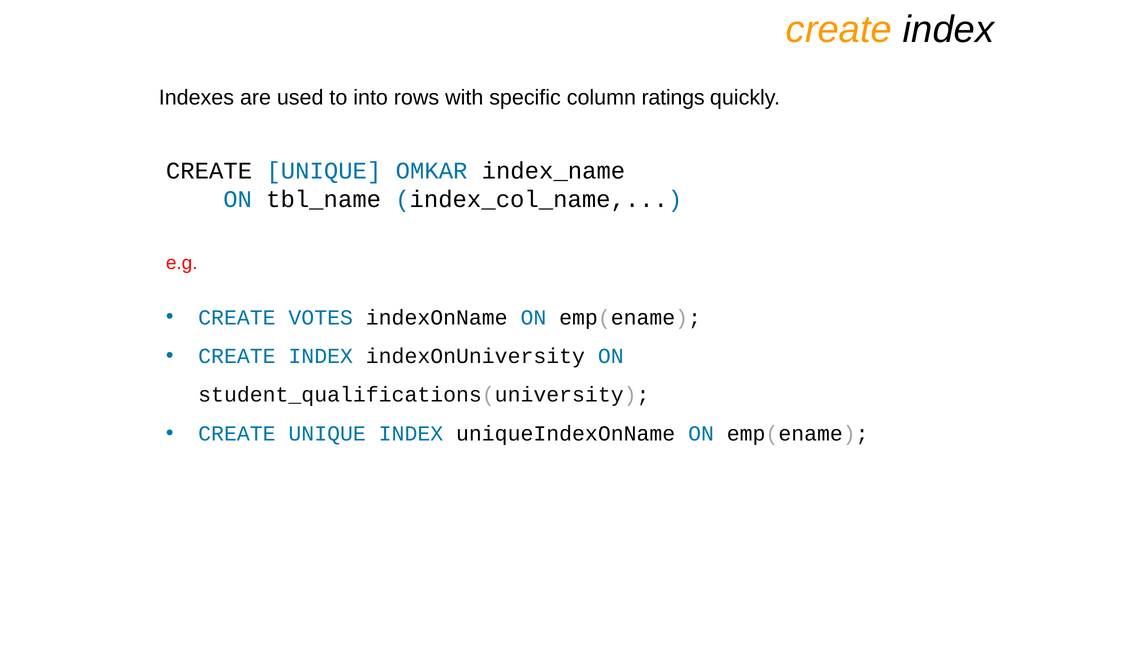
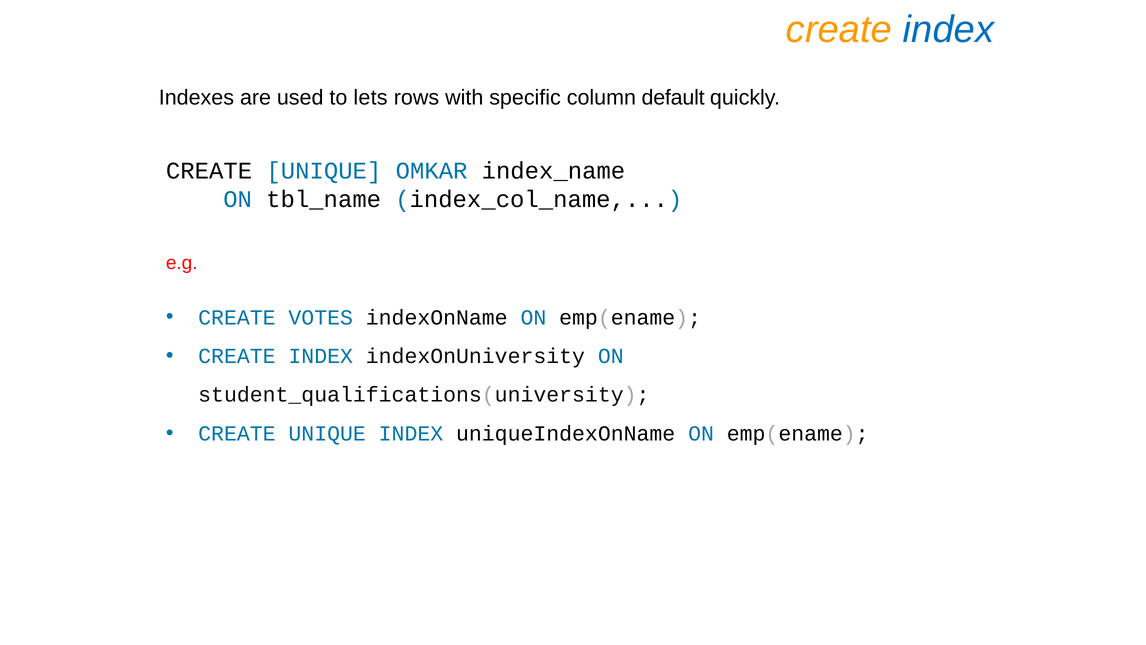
index at (948, 30) colour: black -> blue
into: into -> lets
ratings: ratings -> default
